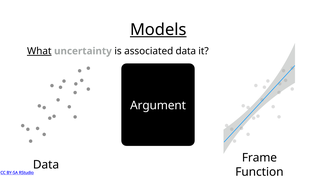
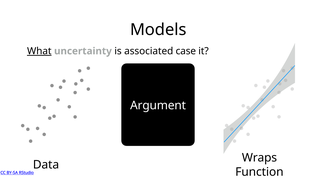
Models underline: present -> none
associated data: data -> case
Frame: Frame -> Wraps
